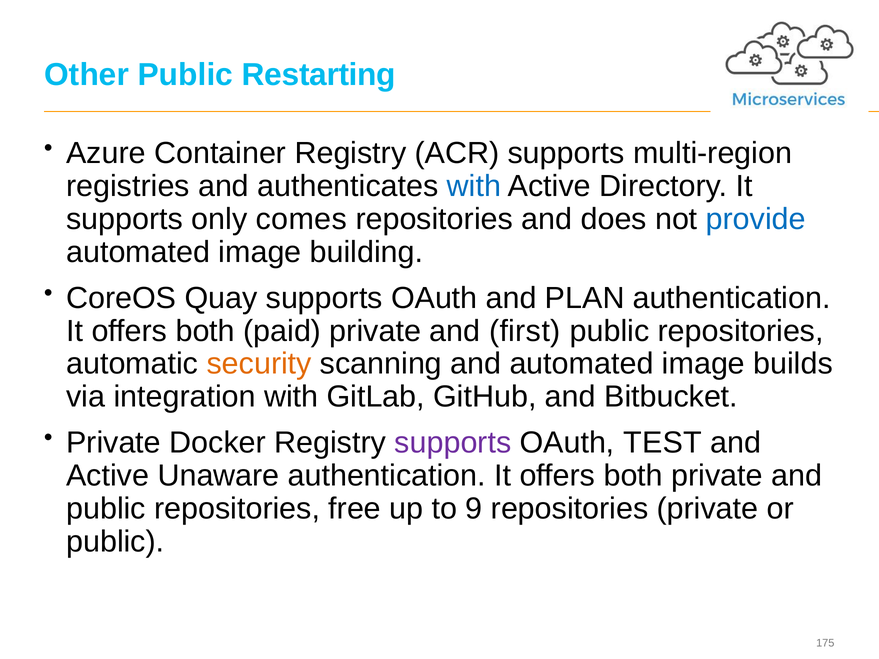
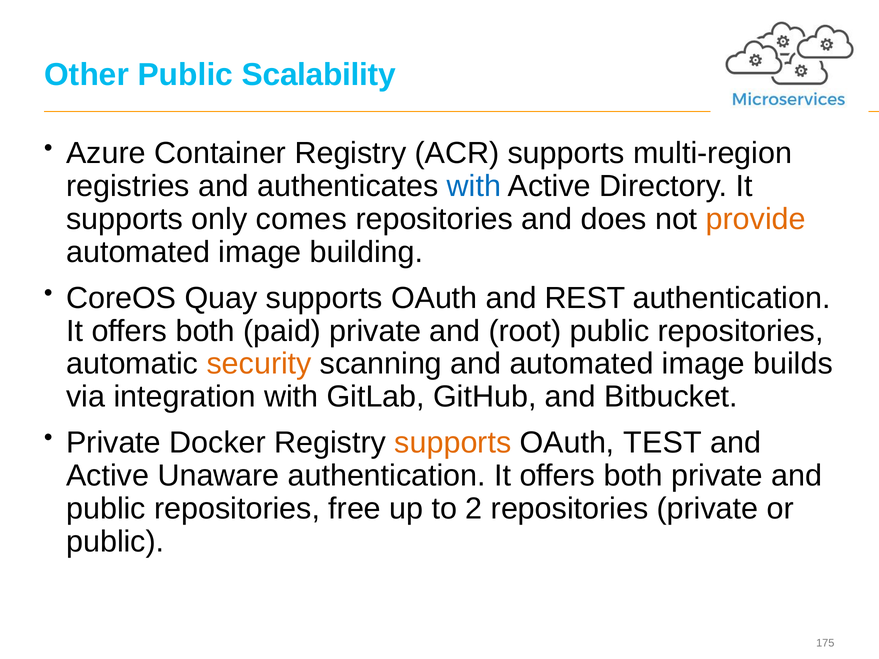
Restarting: Restarting -> Scalability
provide colour: blue -> orange
PLAN: PLAN -> REST
first: first -> root
supports at (453, 443) colour: purple -> orange
9: 9 -> 2
